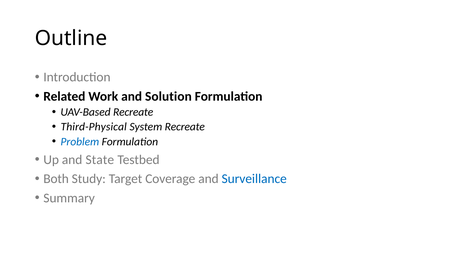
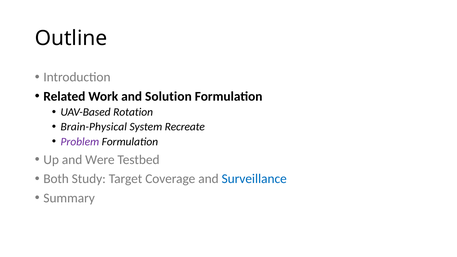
UAV-Based Recreate: Recreate -> Rotation
Third-Physical: Third-Physical -> Brain-Physical
Problem colour: blue -> purple
State: State -> Were
